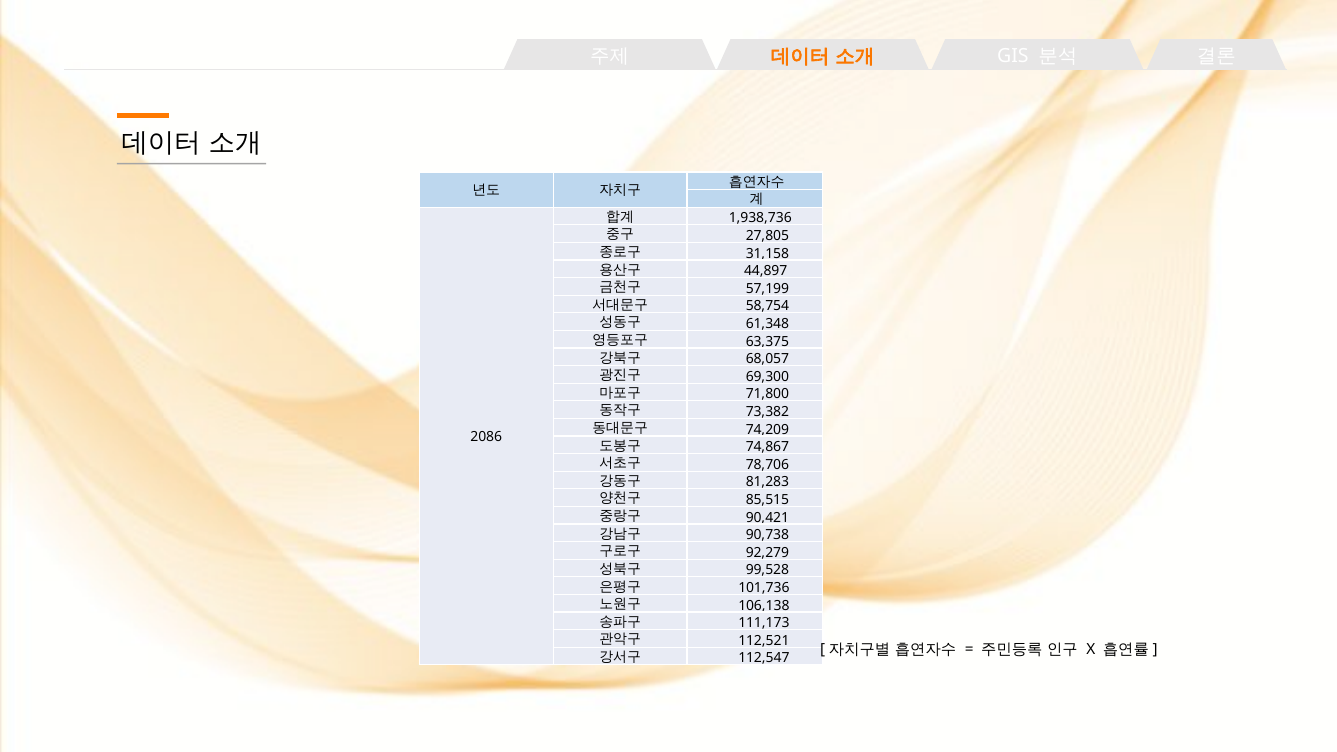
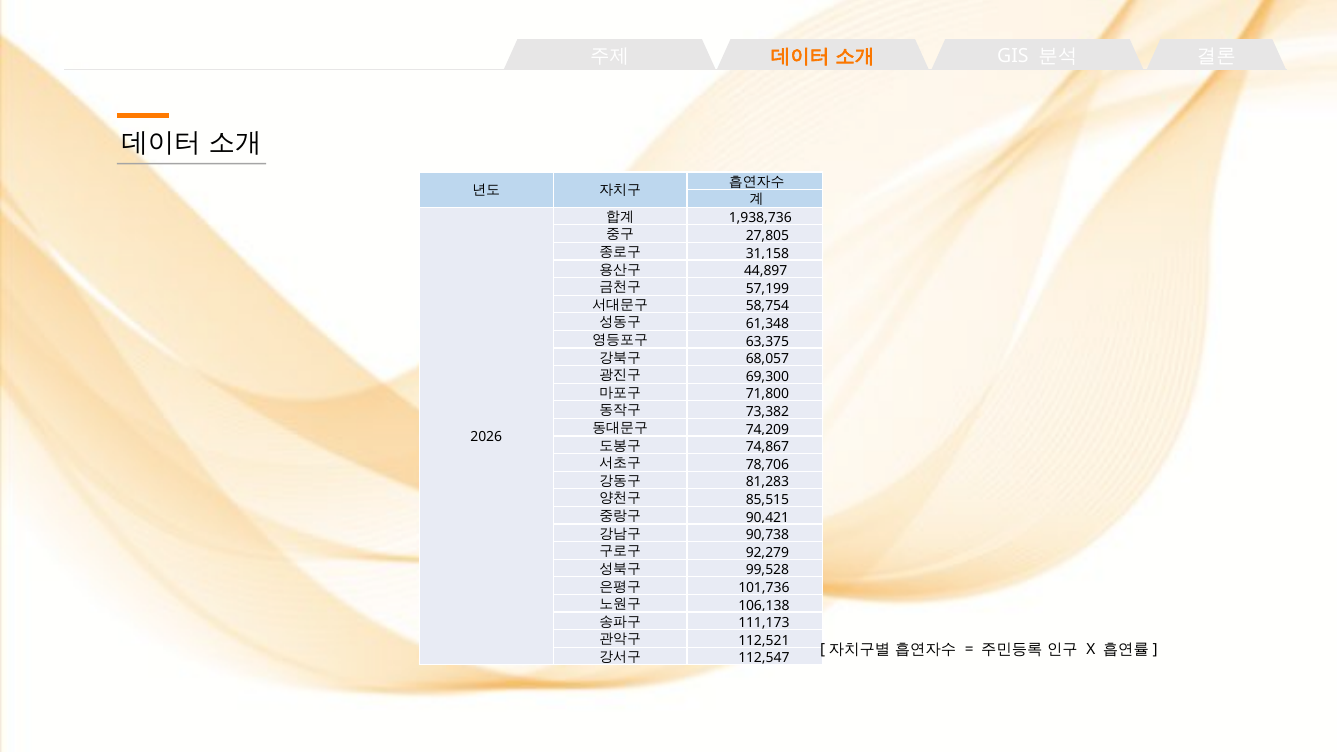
2086: 2086 -> 2026
